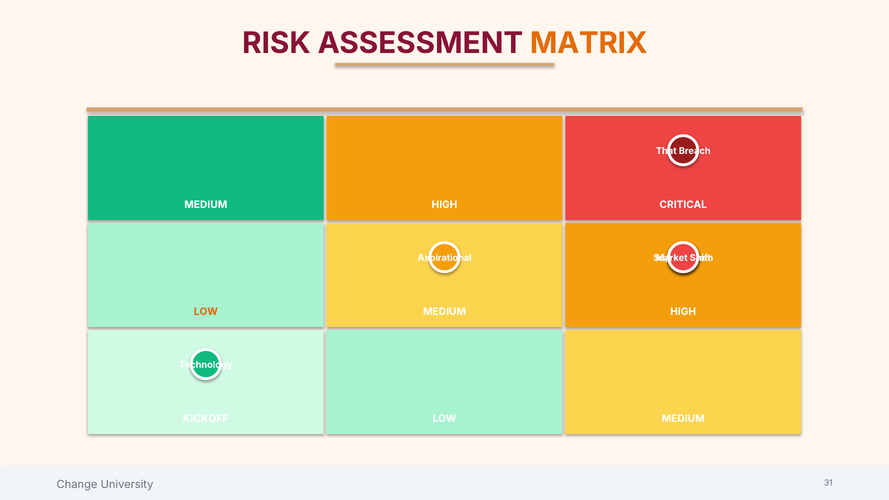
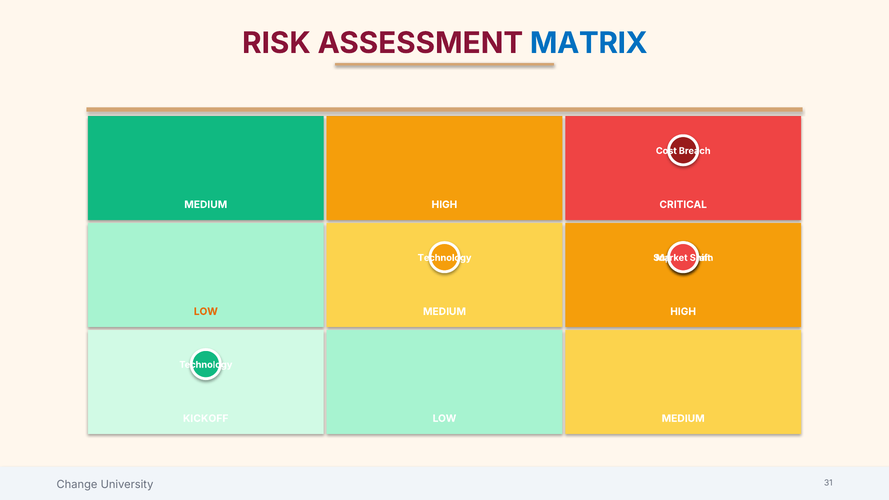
MATRIX colour: orange -> blue
That: That -> Cost
Aspirational at (445, 258): Aspirational -> Technology
